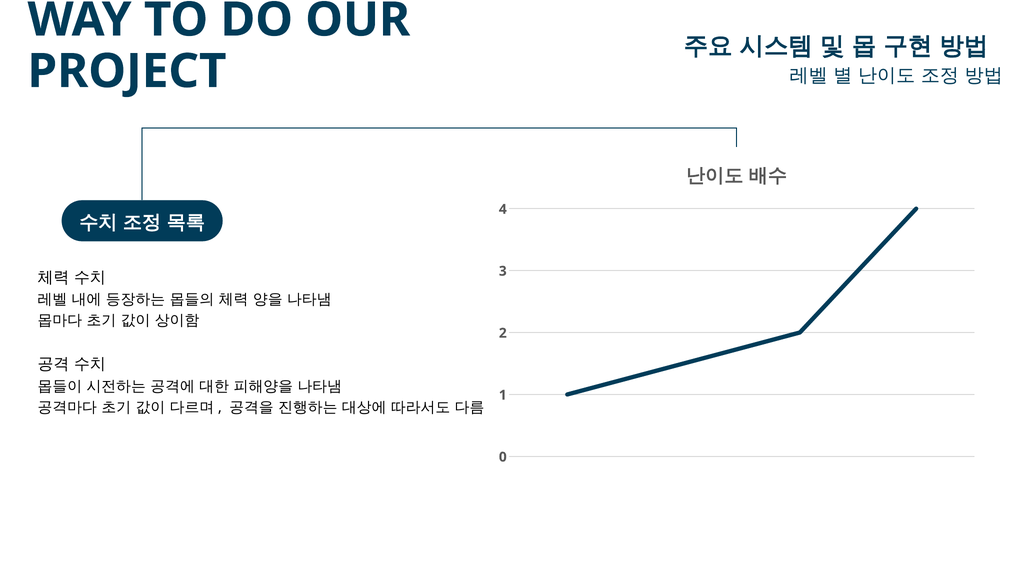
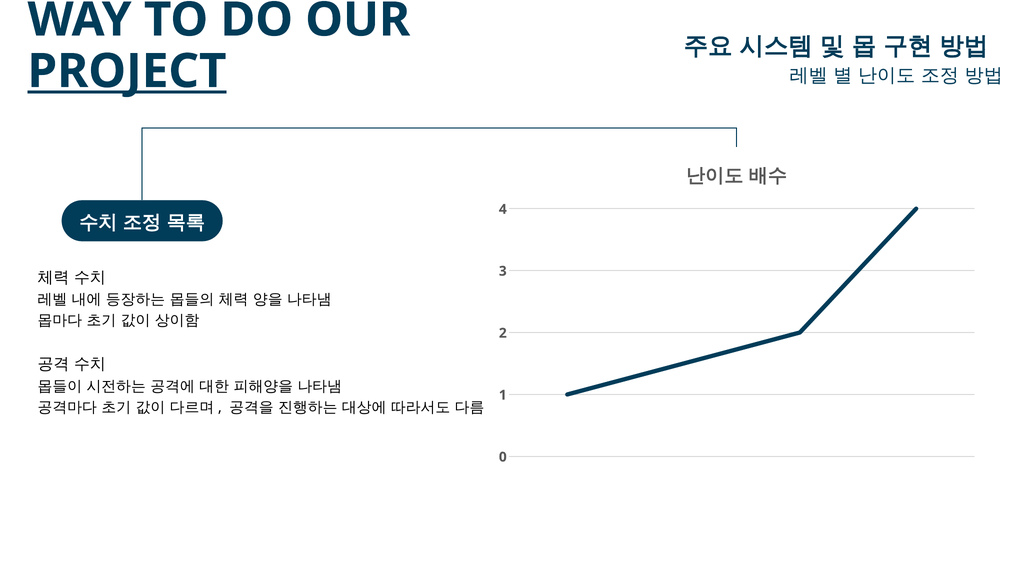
PROJECT underline: none -> present
